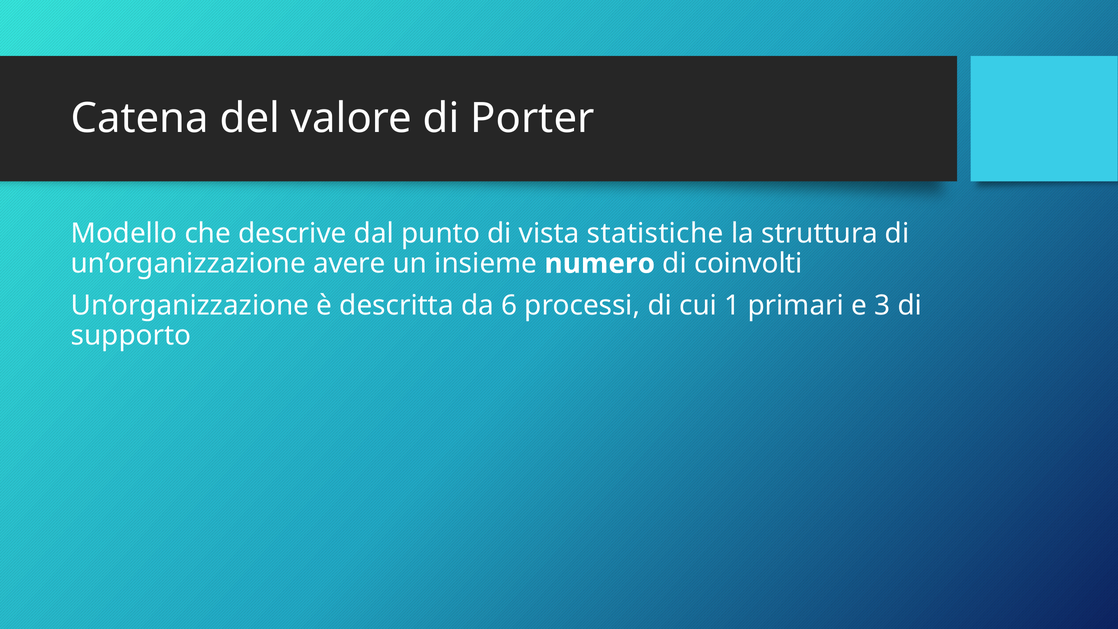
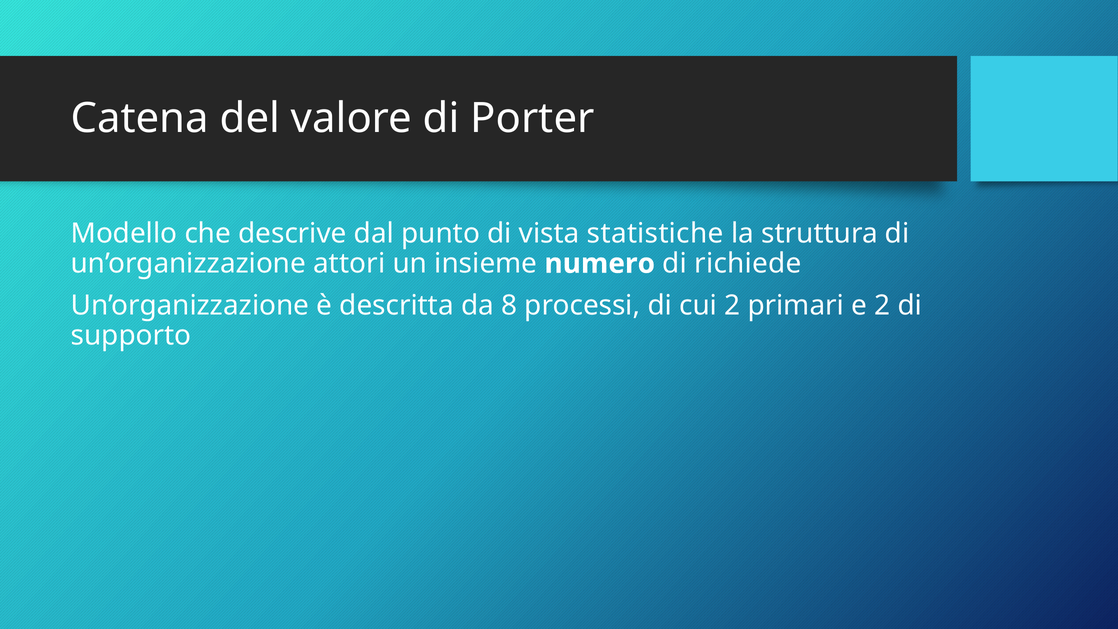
avere: avere -> attori
coinvolti: coinvolti -> richiede
6: 6 -> 8
cui 1: 1 -> 2
e 3: 3 -> 2
